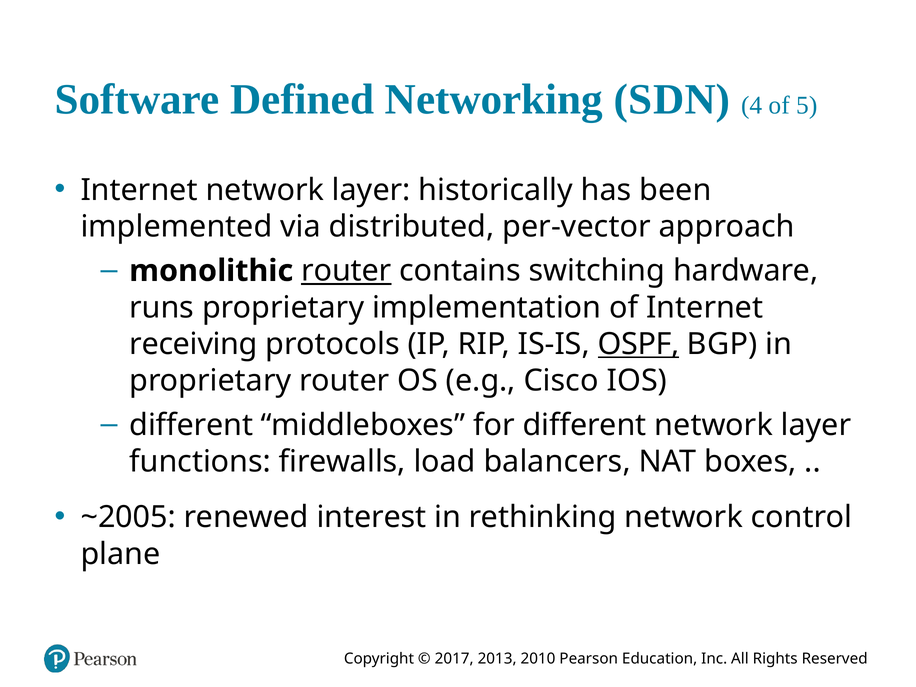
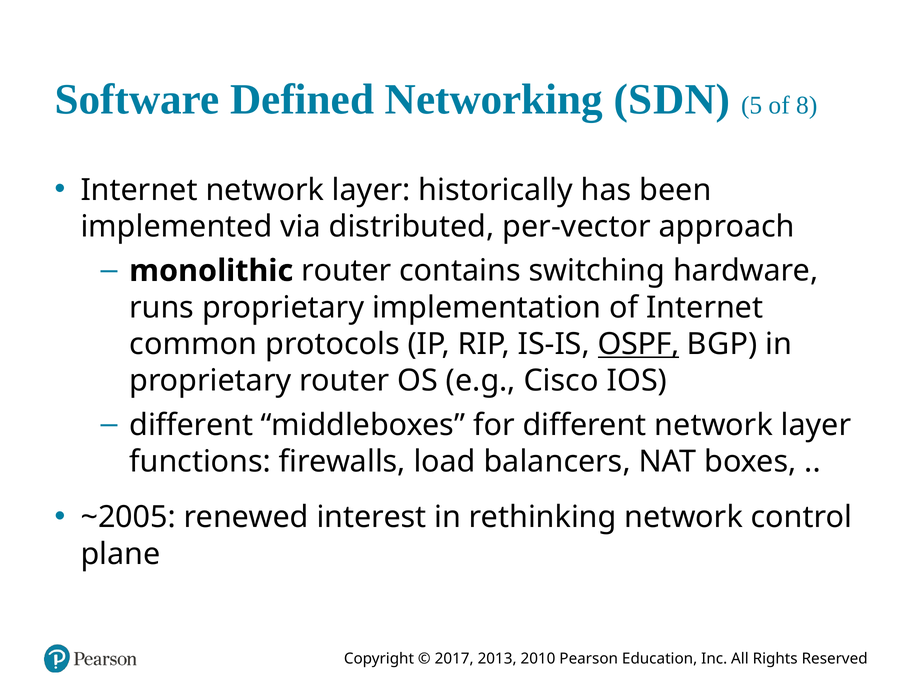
4: 4 -> 5
5: 5 -> 8
router at (346, 271) underline: present -> none
receiving: receiving -> common
